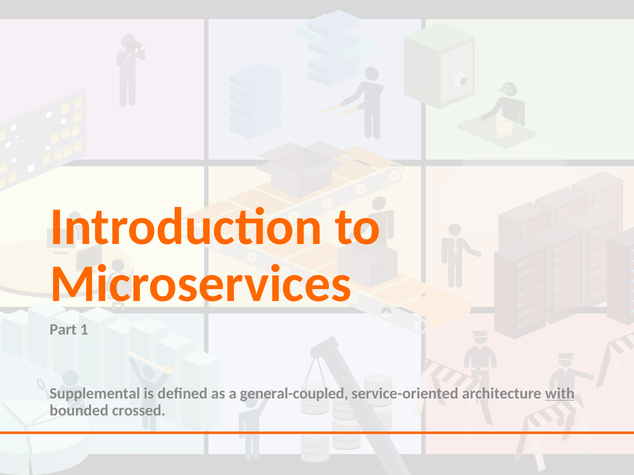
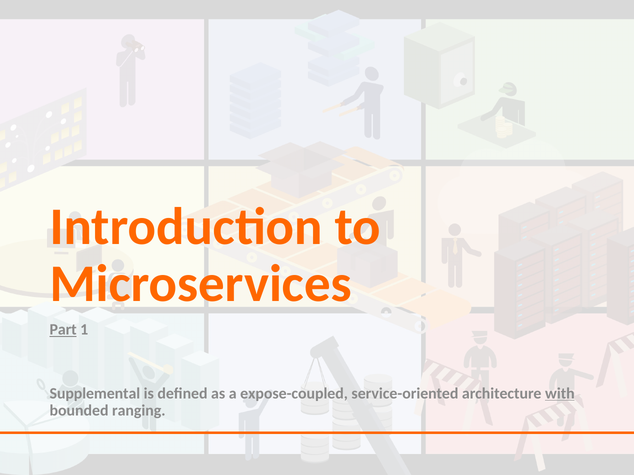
Part underline: none -> present
general-coupled: general-coupled -> expose-coupled
crossed: crossed -> ranging
